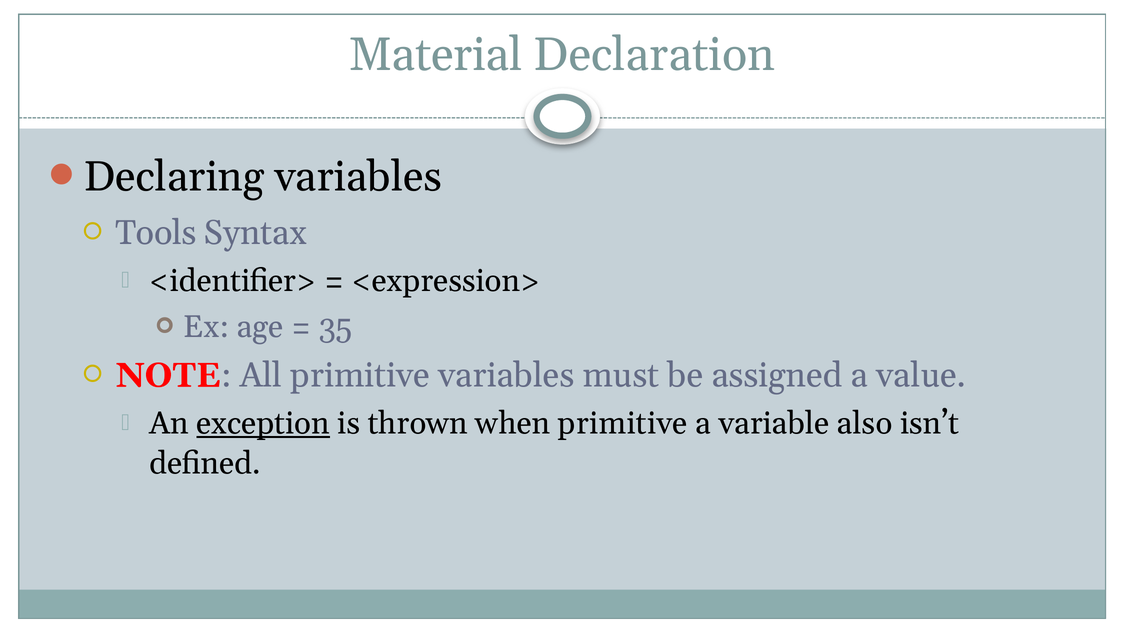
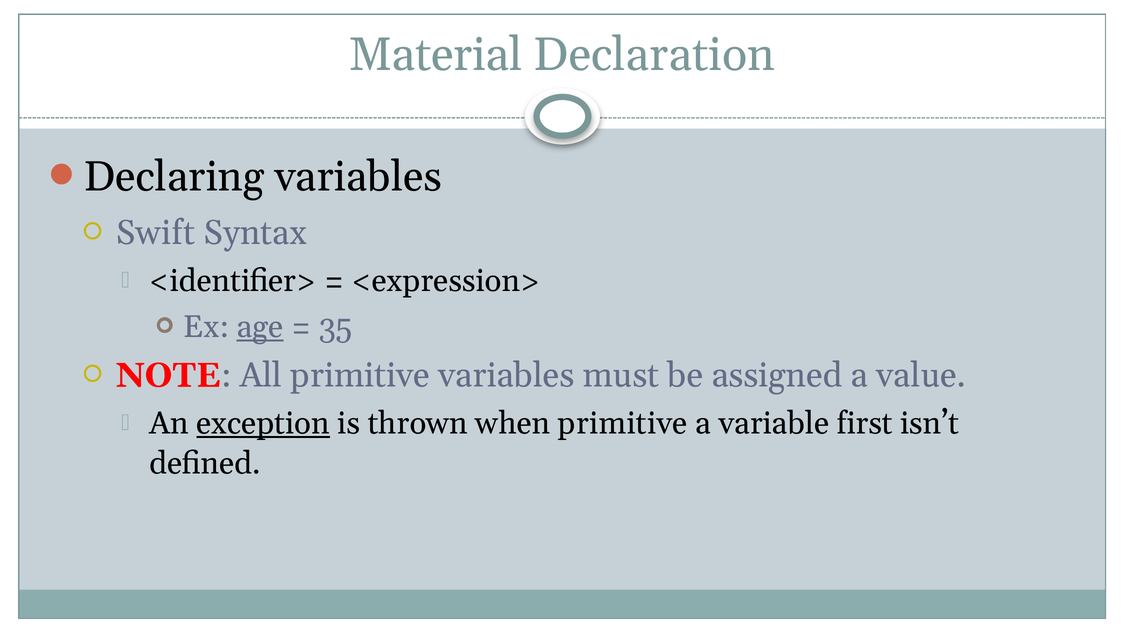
Tools: Tools -> Swift
age underline: none -> present
also: also -> first
